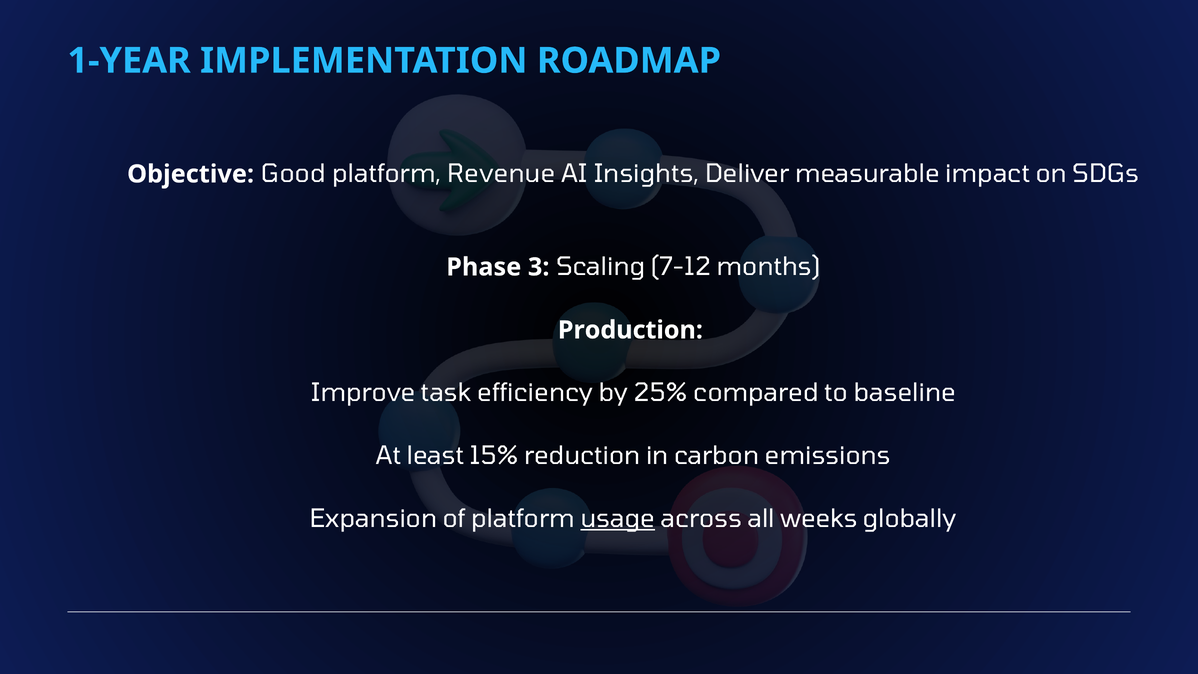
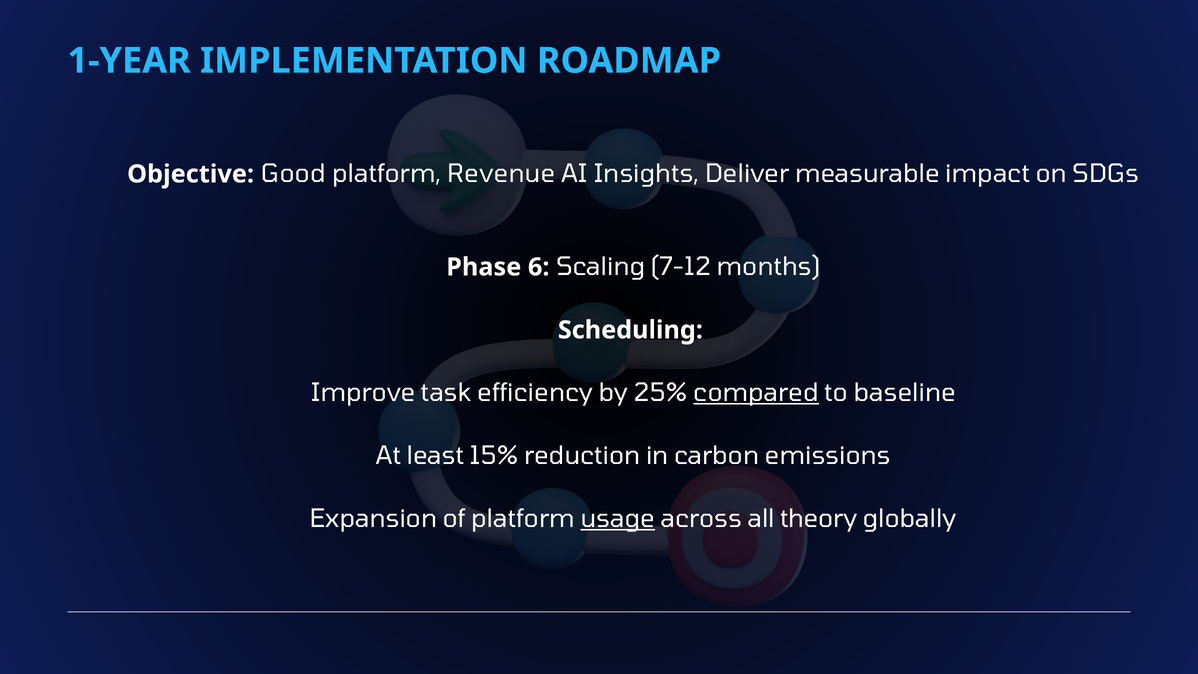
3: 3 -> 6
Production: Production -> Scheduling
compared underline: none -> present
weeks: weeks -> theory
